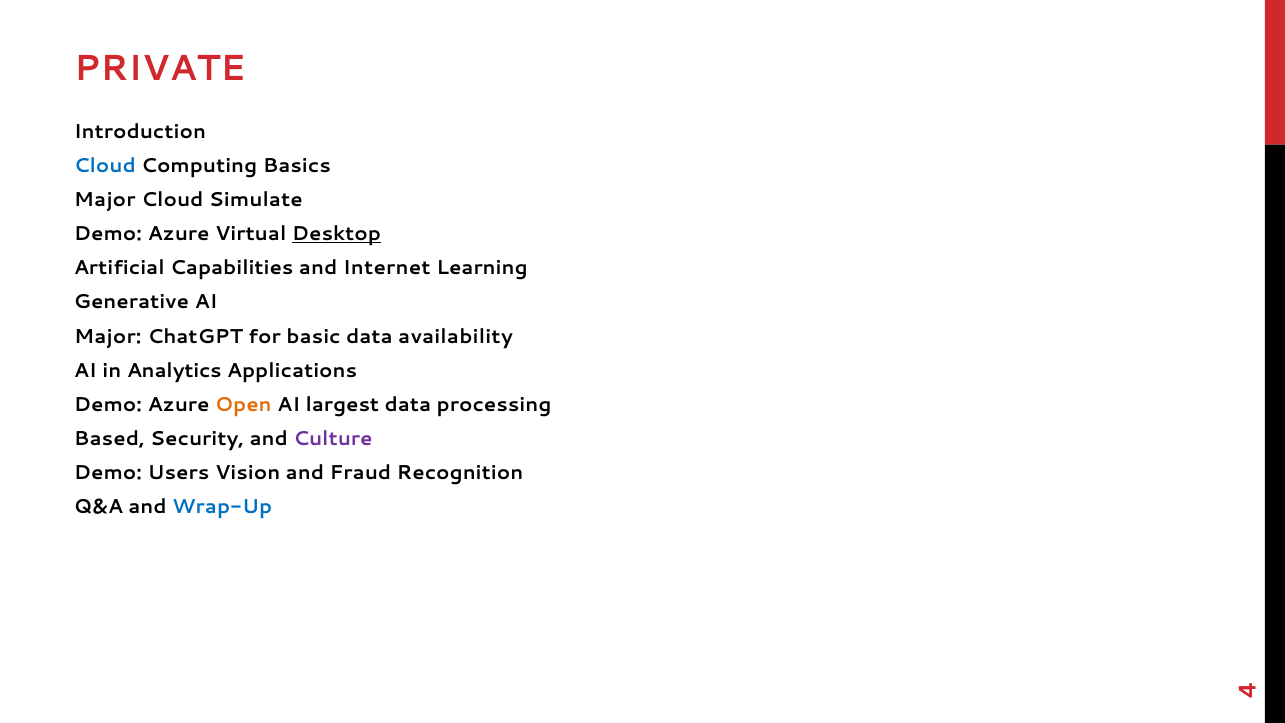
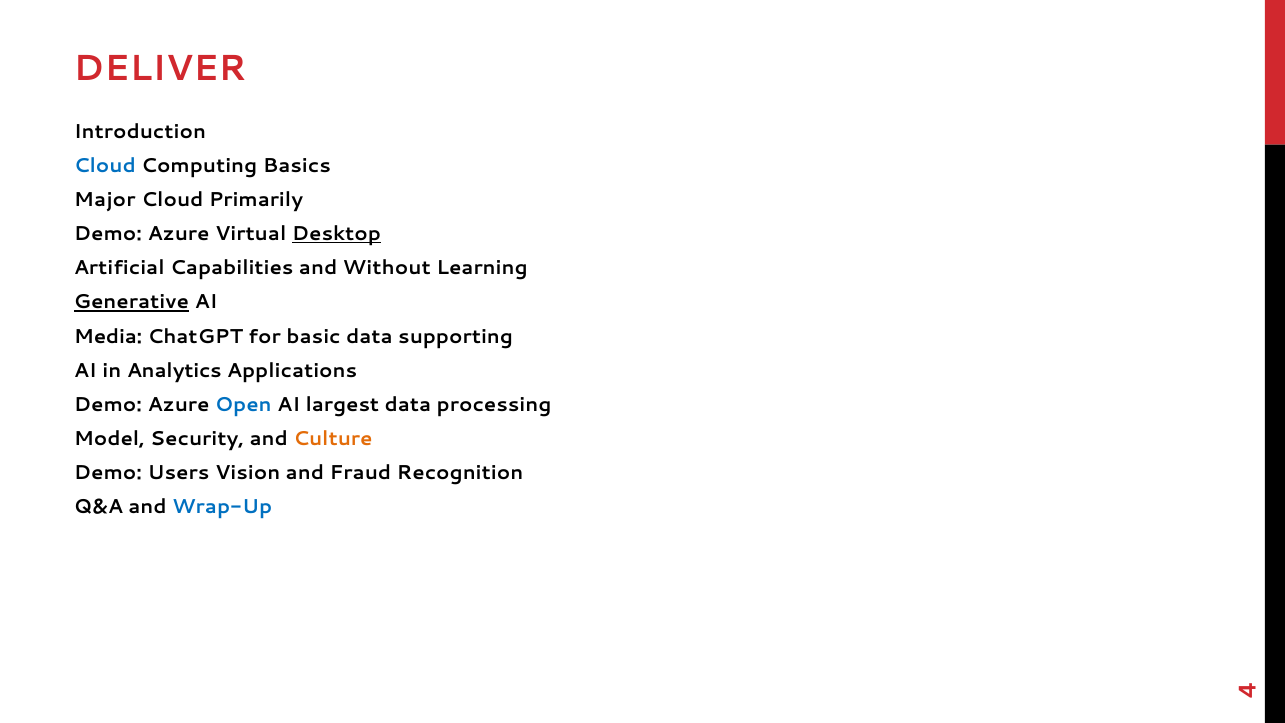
PRIVATE: PRIVATE -> DELIVER
Simulate: Simulate -> Primarily
Internet: Internet -> Without
Generative underline: none -> present
Major at (108, 336): Major -> Media
availability: availability -> supporting
Open colour: orange -> blue
Based: Based -> Model
Culture colour: purple -> orange
